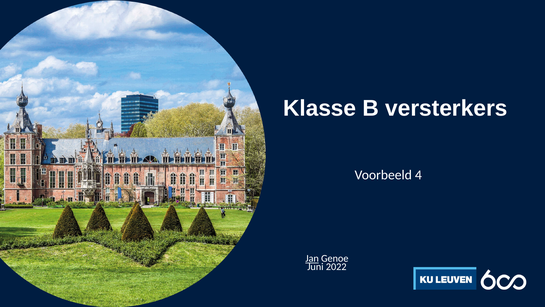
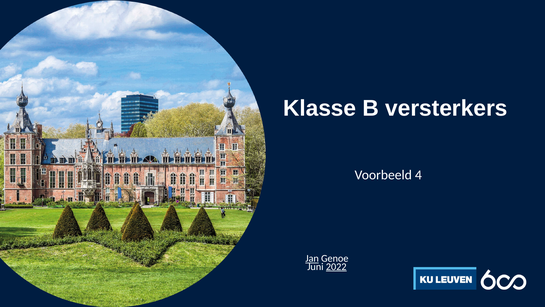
2022 underline: none -> present
